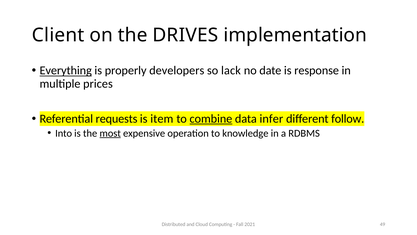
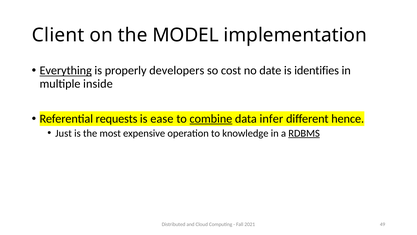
DRIVES: DRIVES -> MODEL
lack: lack -> cost
response: response -> identifies
prices: prices -> inside
item: item -> ease
follow: follow -> hence
Into: Into -> Just
most underline: present -> none
RDBMS underline: none -> present
